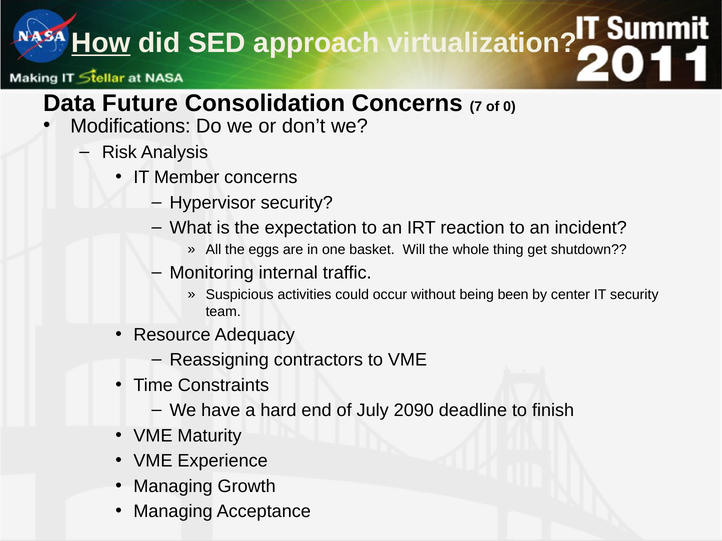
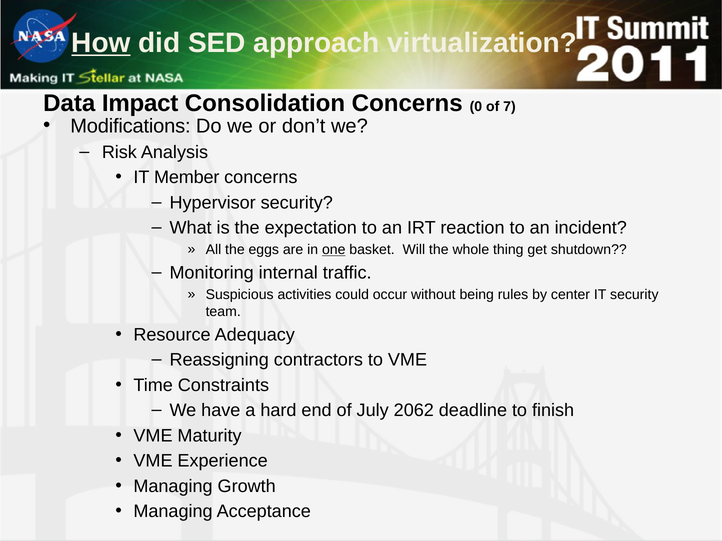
Future: Future -> Impact
7: 7 -> 0
0: 0 -> 7
one underline: none -> present
been: been -> rules
2090: 2090 -> 2062
